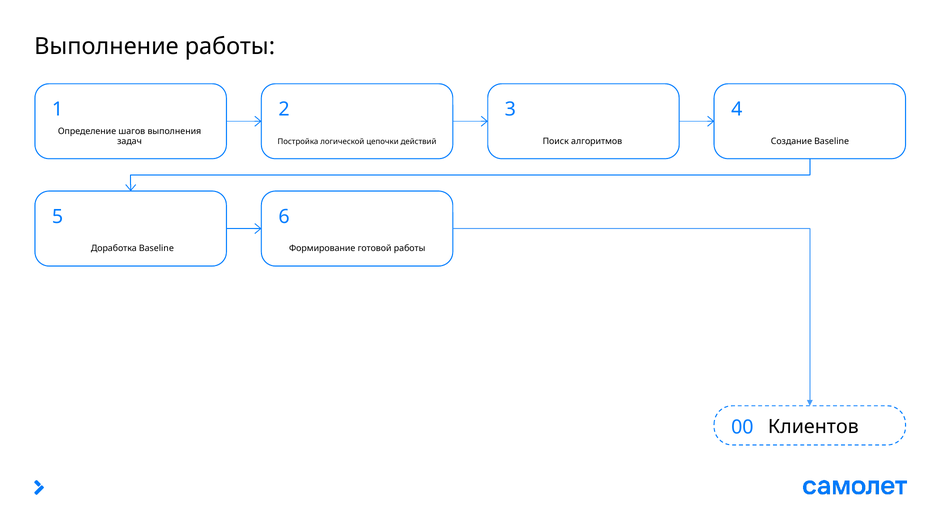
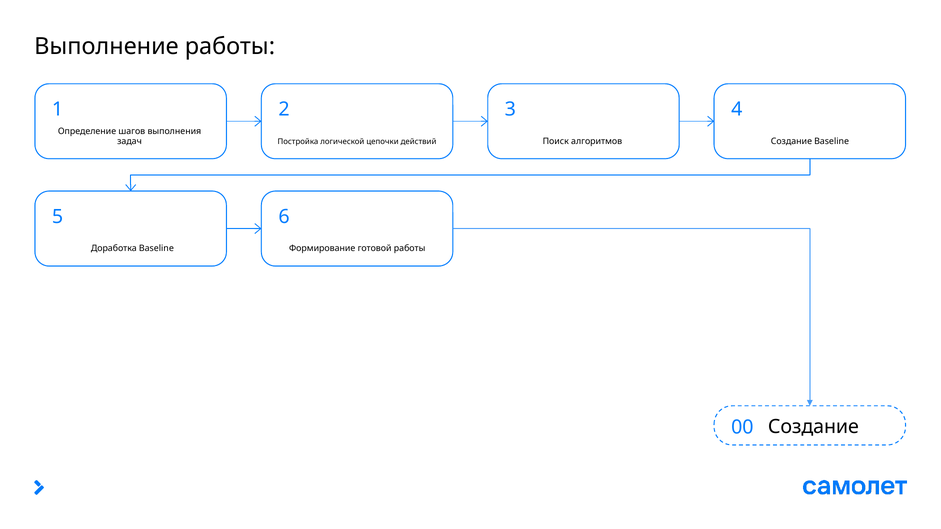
00 Клиентов: Клиентов -> Создание
